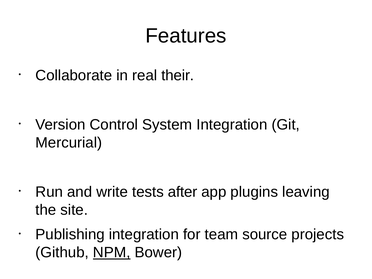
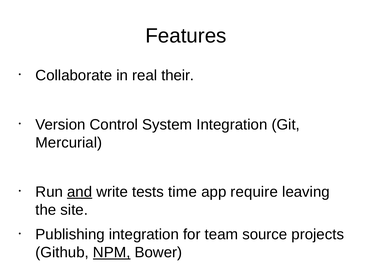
and underline: none -> present
after: after -> time
plugins: plugins -> require
